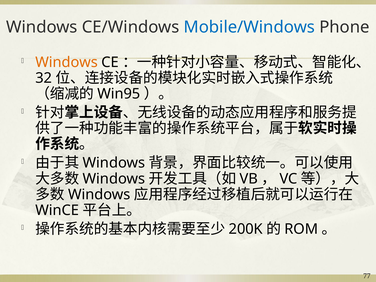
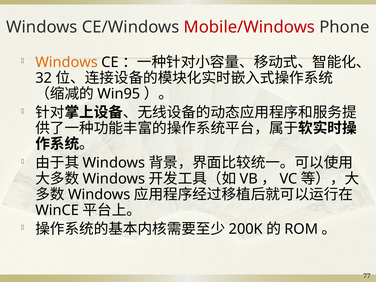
Mobile/Windows colour: blue -> red
